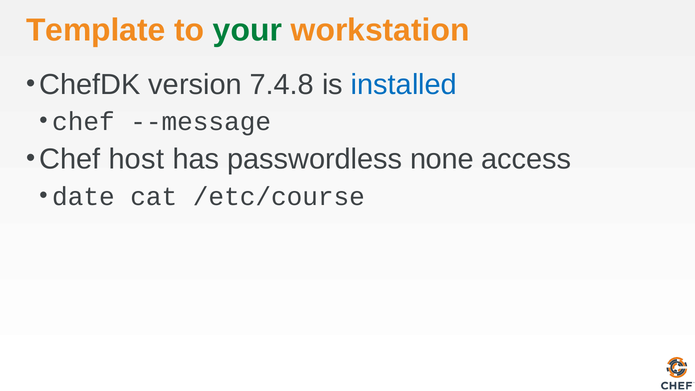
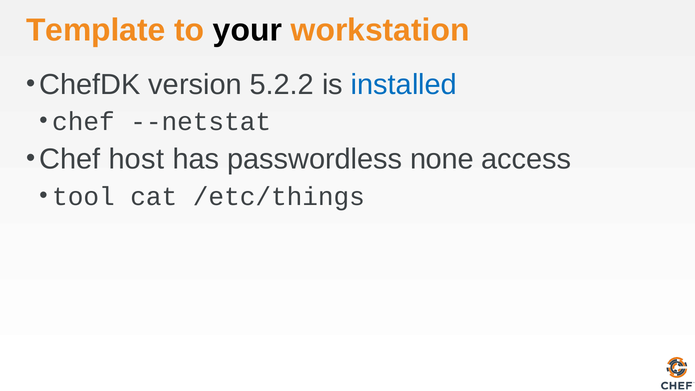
your colour: green -> black
7.4.8: 7.4.8 -> 5.2.2
--message: --message -> --netstat
date: date -> tool
/etc/course: /etc/course -> /etc/things
